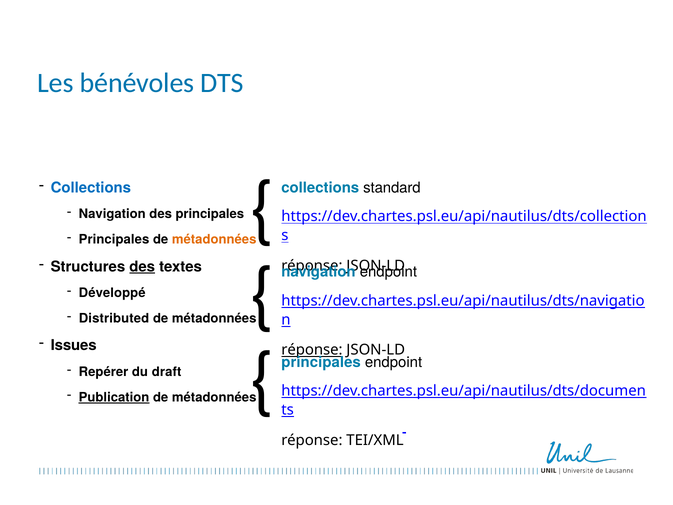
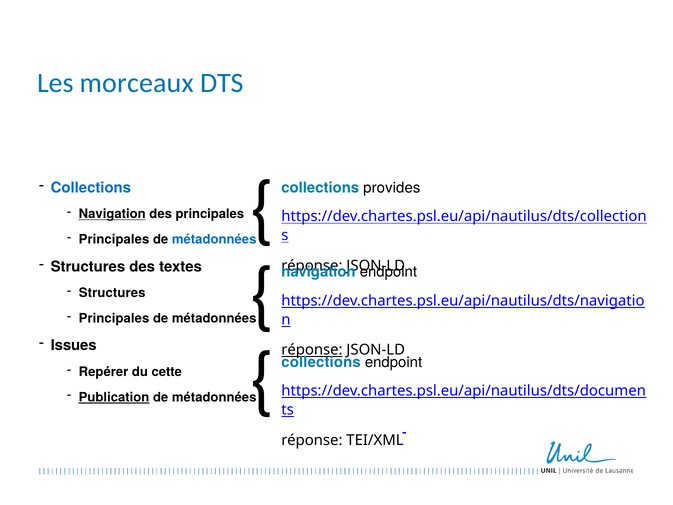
bénévoles: bénévoles -> morceaux
standard: standard -> provides
Navigation at (112, 214) underline: none -> present
métadonnées at (214, 239) colour: orange -> blue
des at (142, 267) underline: present -> none
Développé at (112, 293): Développé -> Structures
Distributed at (114, 318): Distributed -> Principales
principales at (321, 362): principales -> collections
draft: draft -> cette
